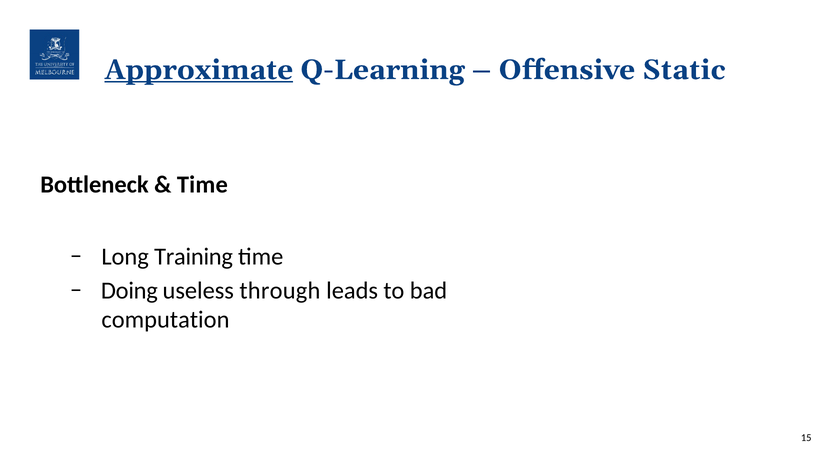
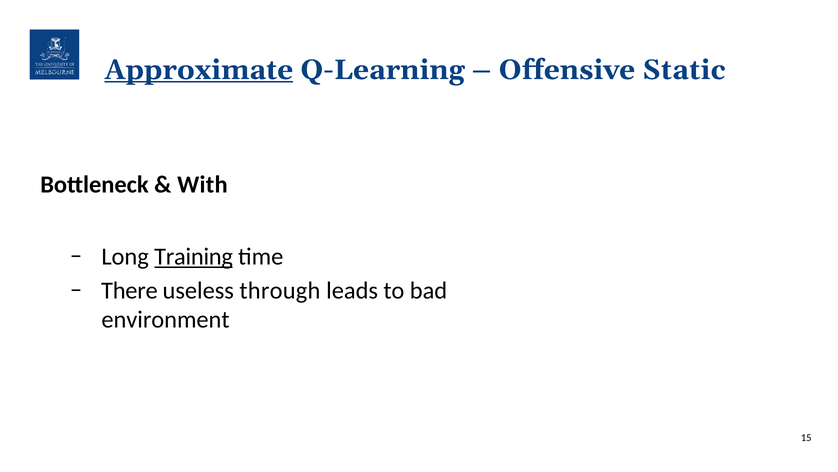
Time at (202, 185): Time -> With
Training underline: none -> present
Doing: Doing -> There
computation: computation -> environment
